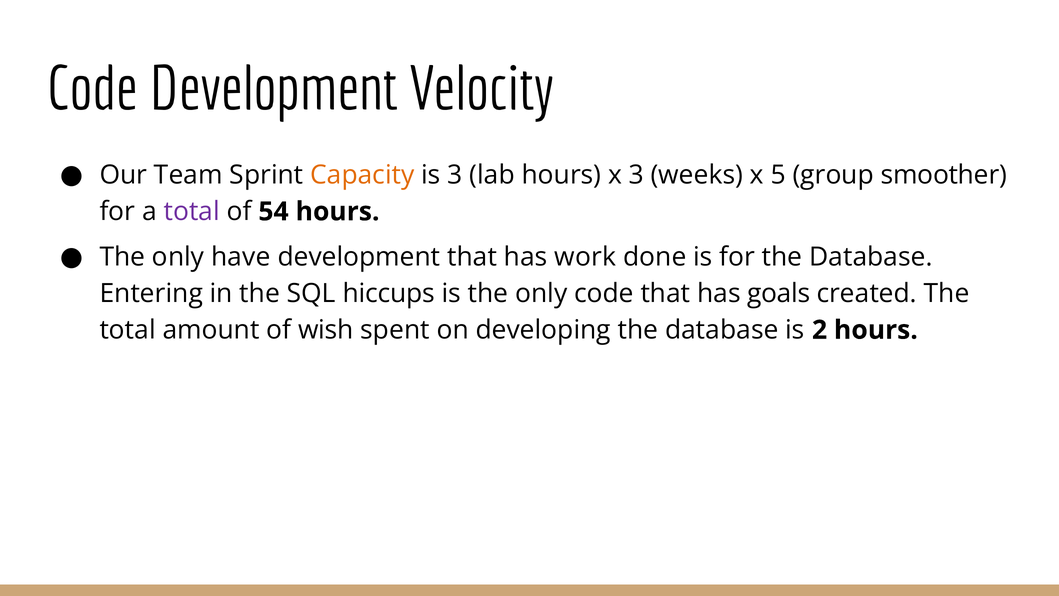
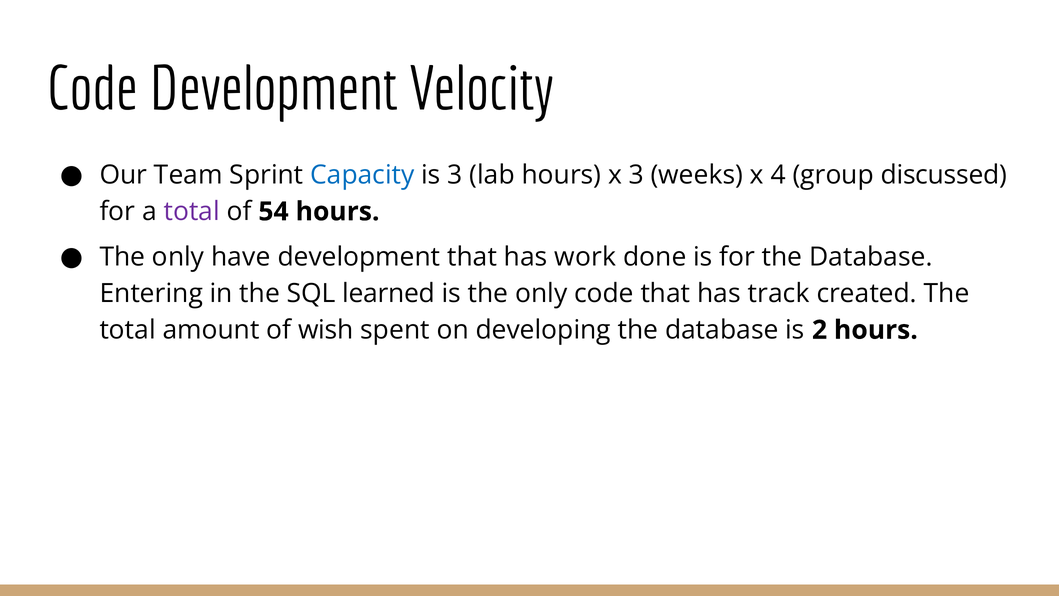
Capacity colour: orange -> blue
5: 5 -> 4
smoother: smoother -> discussed
hiccups: hiccups -> learned
goals: goals -> track
